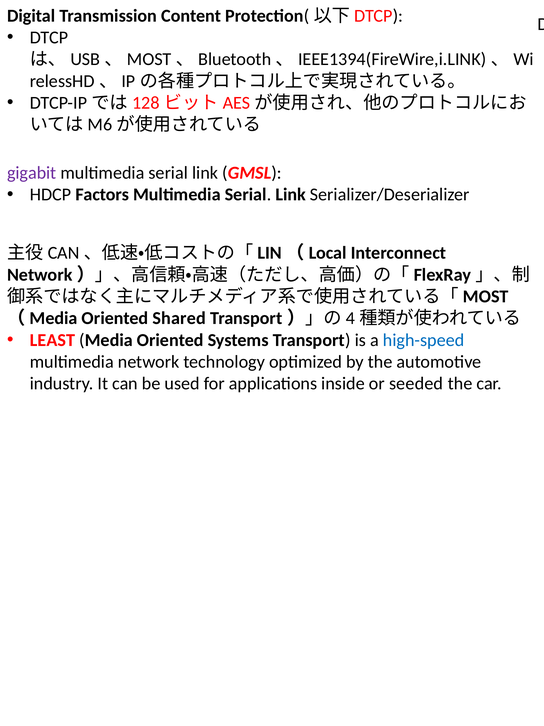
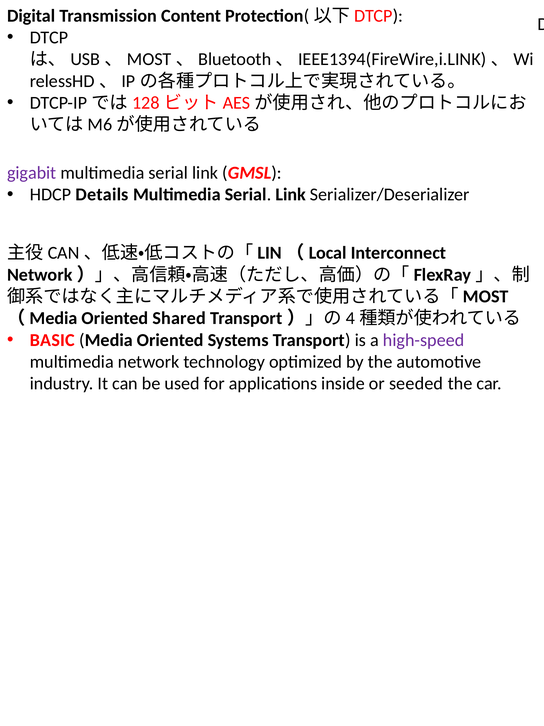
Factors: Factors -> Details
LEAST: LEAST -> BASIC
high-speed colour: blue -> purple
